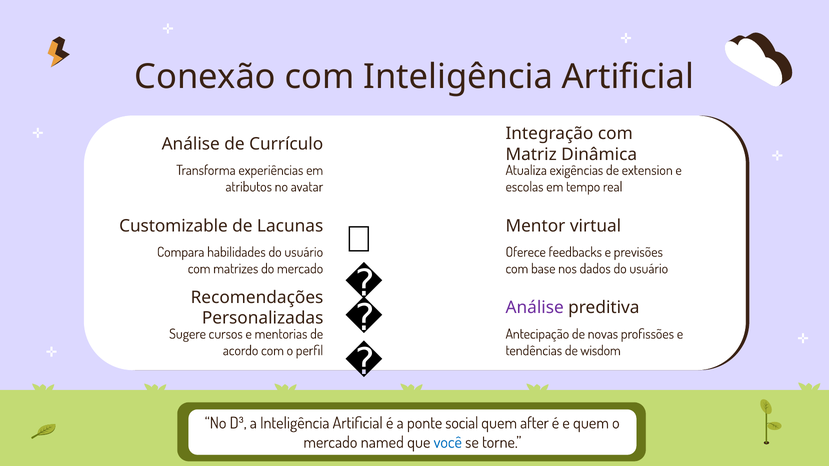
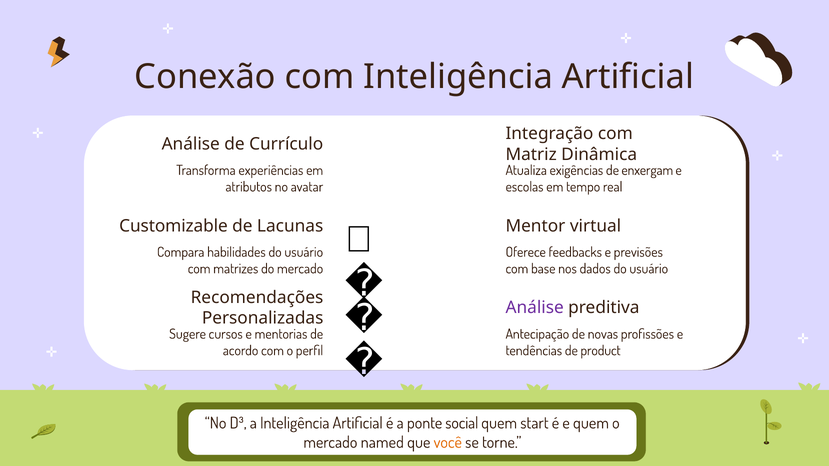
extension: extension -> enxergam
wisdom: wisdom -> product
after: after -> start
você colour: blue -> orange
